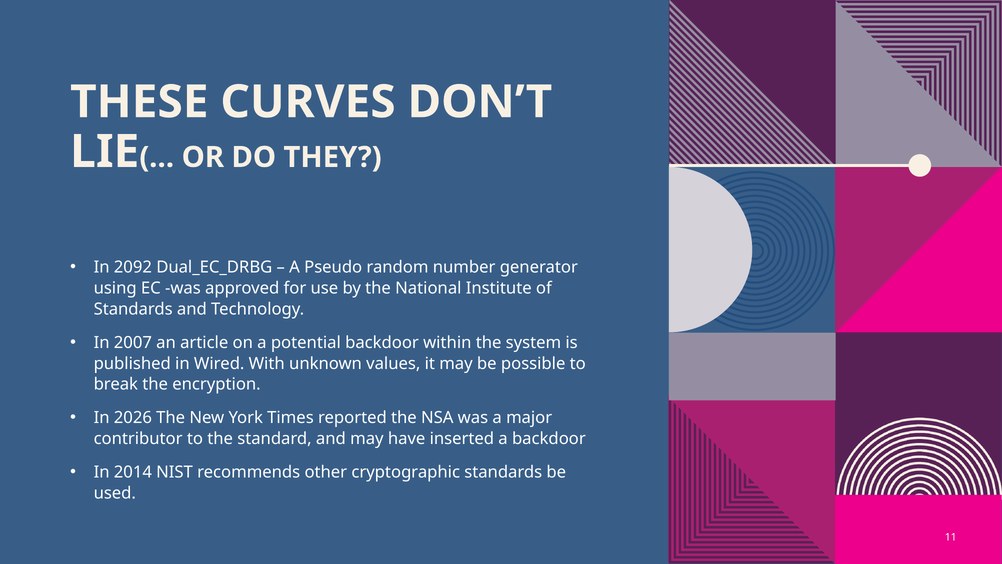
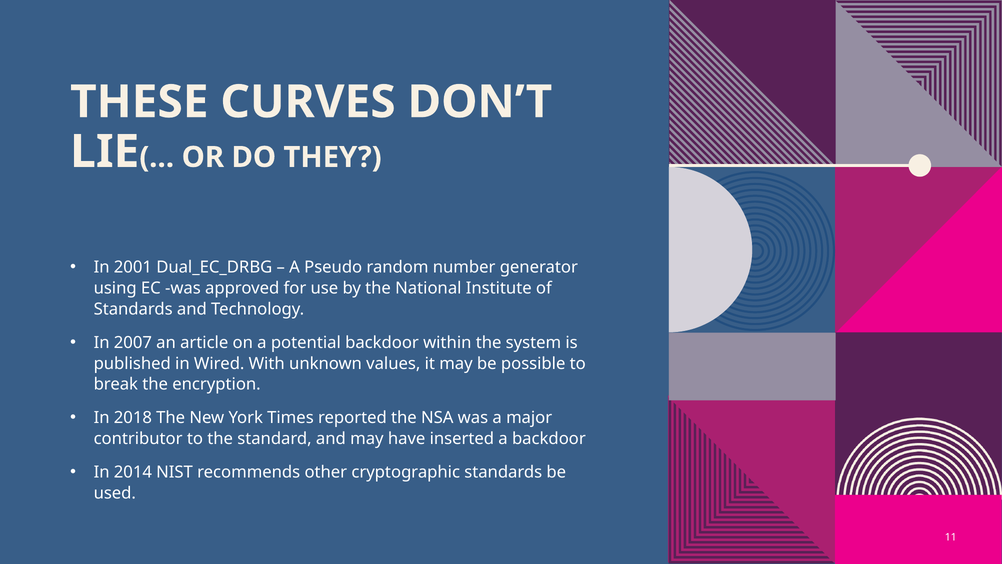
2092: 2092 -> 2001
2026: 2026 -> 2018
